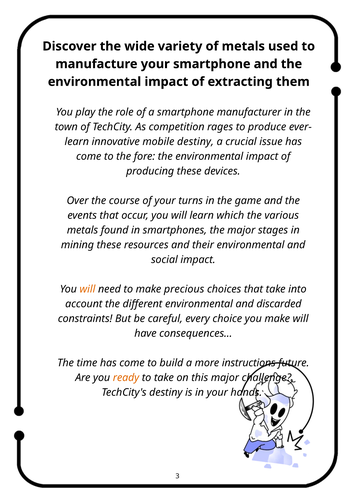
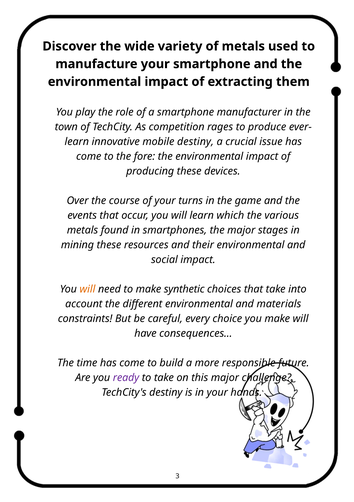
precious: precious -> synthetic
discarded: discarded -> materials
instructions: instructions -> responsible
ready colour: orange -> purple
